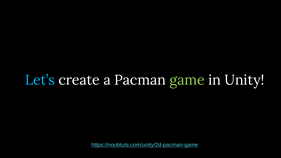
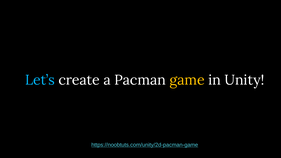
game colour: light green -> yellow
